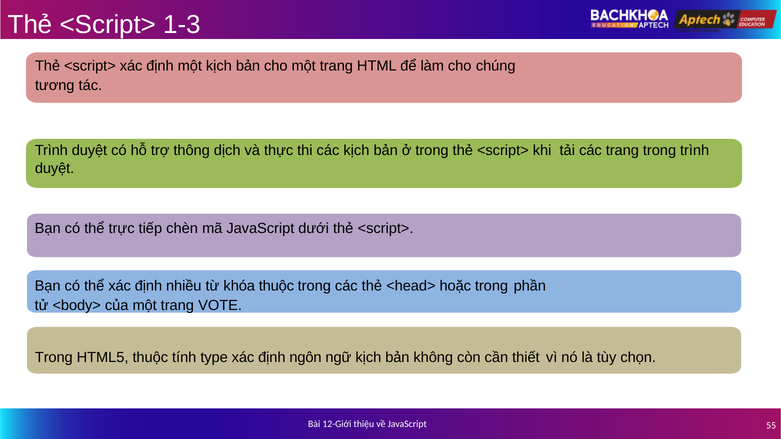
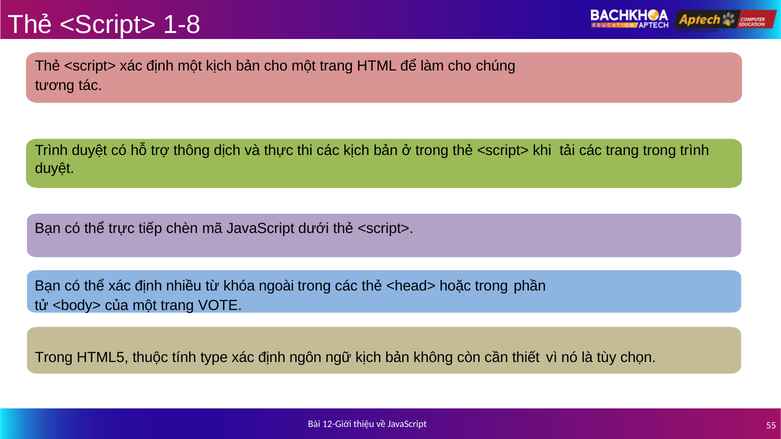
1-3: 1-3 -> 1-8
khóa thuộc: thuộc -> ngoài
